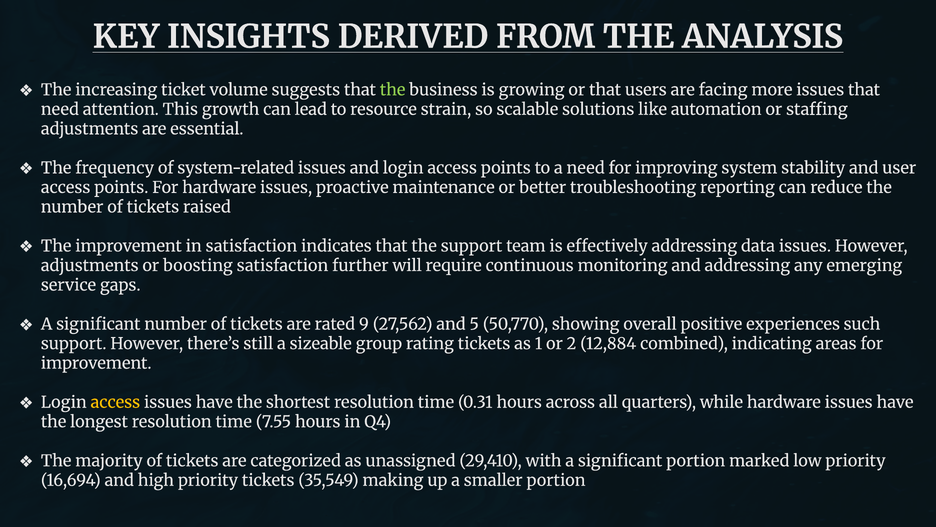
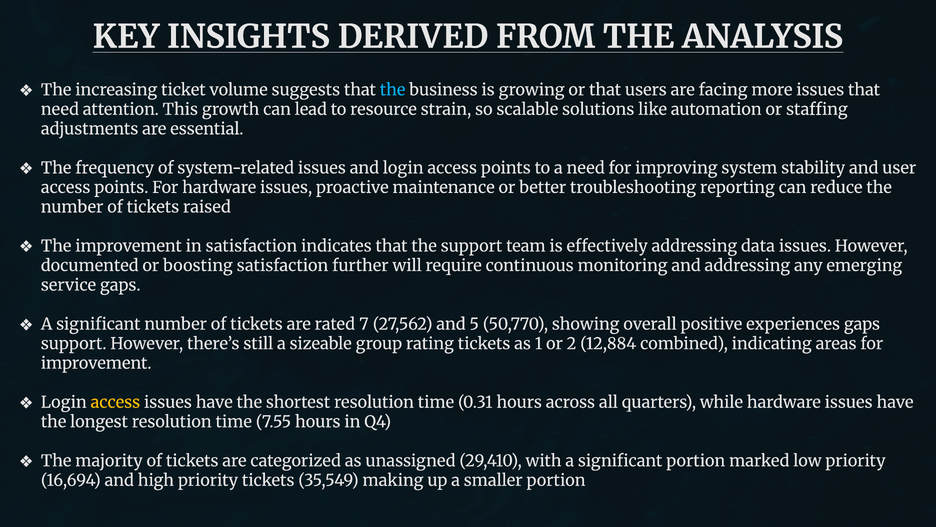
the at (393, 90) colour: light green -> light blue
adjustments at (90, 265): adjustments -> documented
9: 9 -> 7
experiences such: such -> gaps
